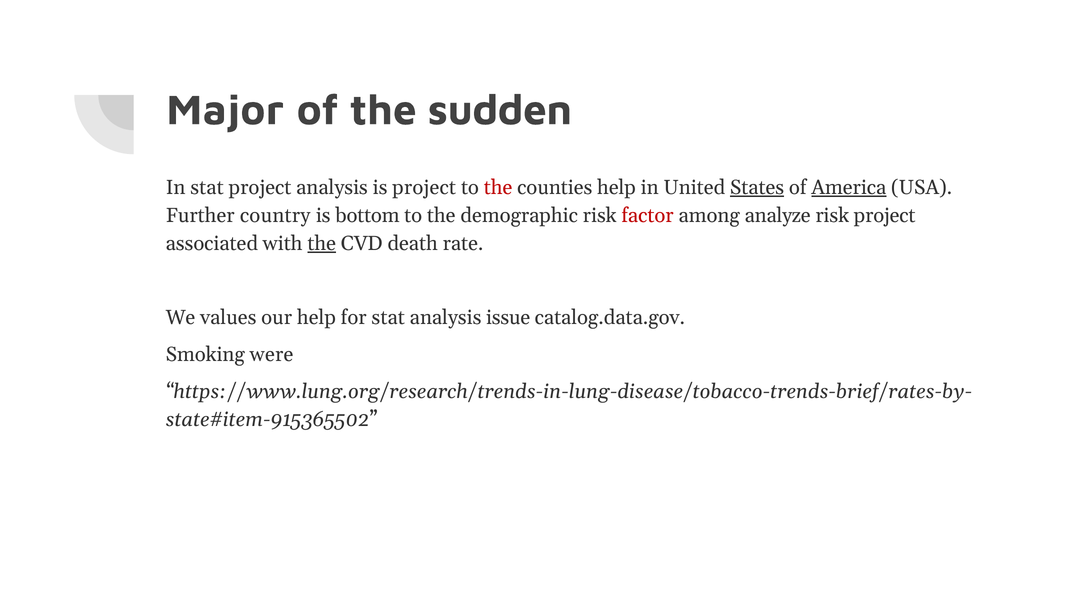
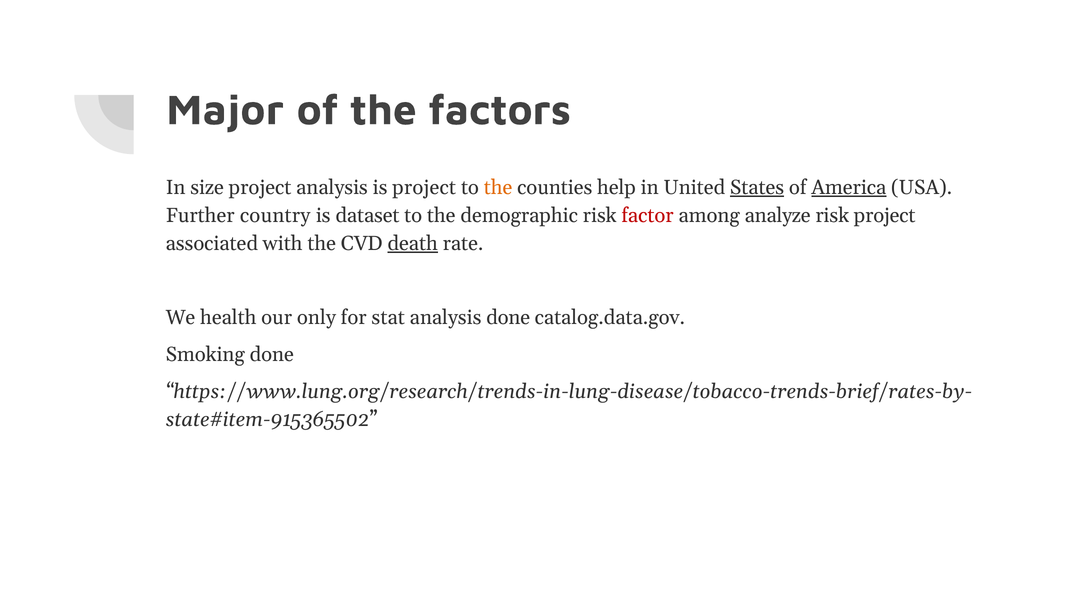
sudden: sudden -> factors
In stat: stat -> size
the at (498, 188) colour: red -> orange
bottom: bottom -> dataset
the at (322, 243) underline: present -> none
death underline: none -> present
values: values -> health
our help: help -> only
analysis issue: issue -> done
Smoking were: were -> done
